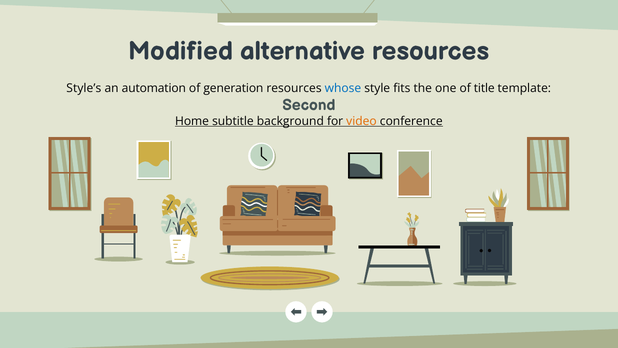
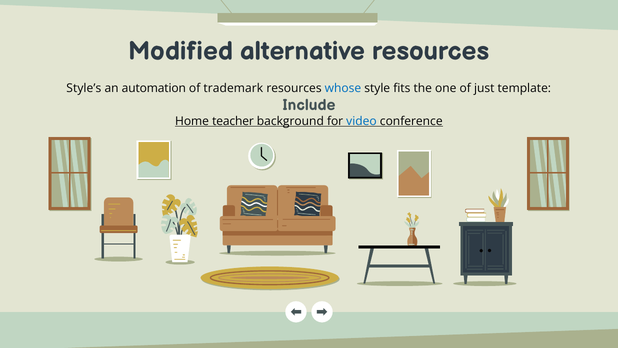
generation: generation -> trademark
title: title -> just
Second: Second -> Include
subtitle: subtitle -> teacher
video colour: orange -> blue
